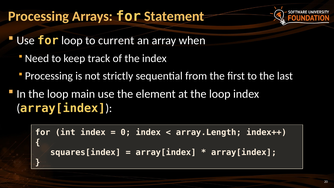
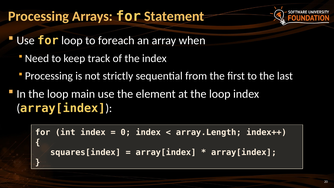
current: current -> foreach
